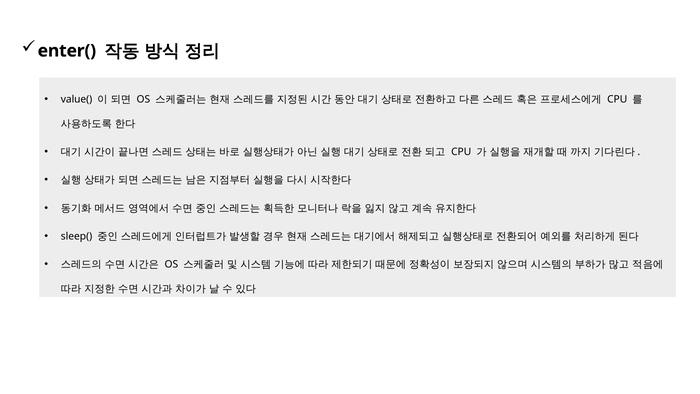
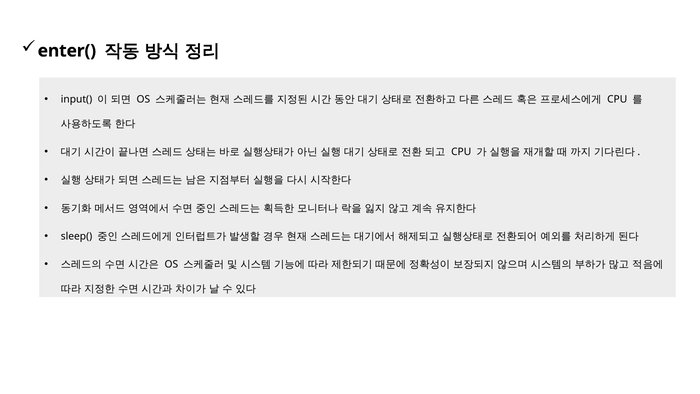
value(: value( -> input(
